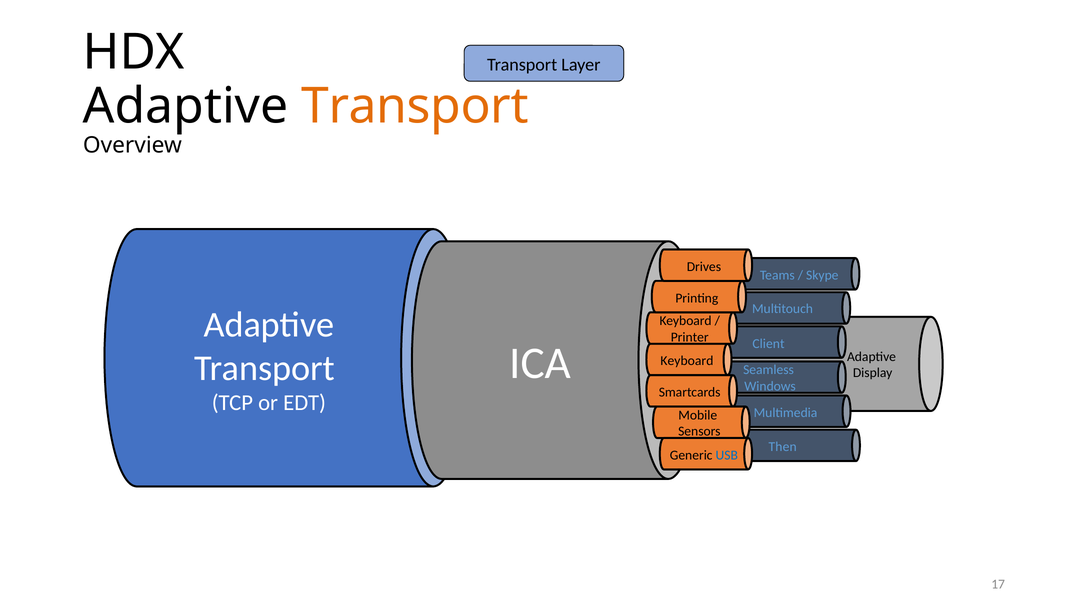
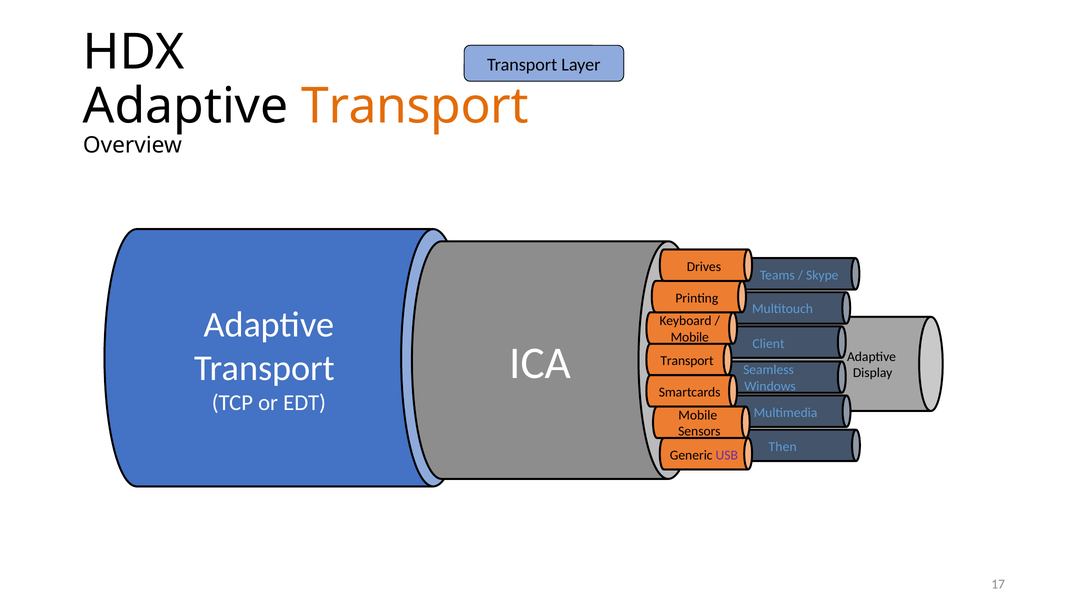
Printer at (690, 337): Printer -> Mobile
ICA Keyboard: Keyboard -> Transport
USB colour: blue -> purple
